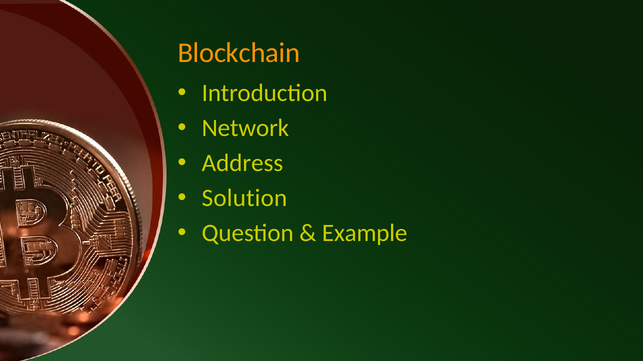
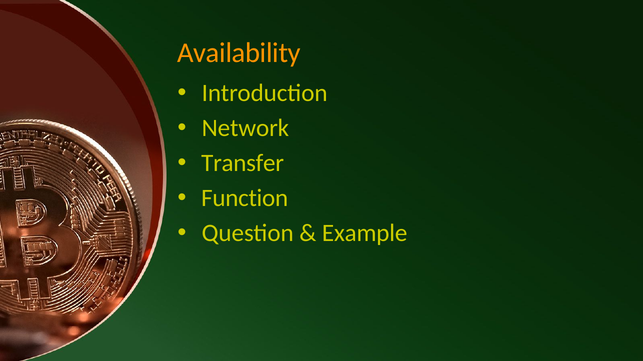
Blockchain: Blockchain -> Availability
Address: Address -> Transfer
Solution: Solution -> Function
